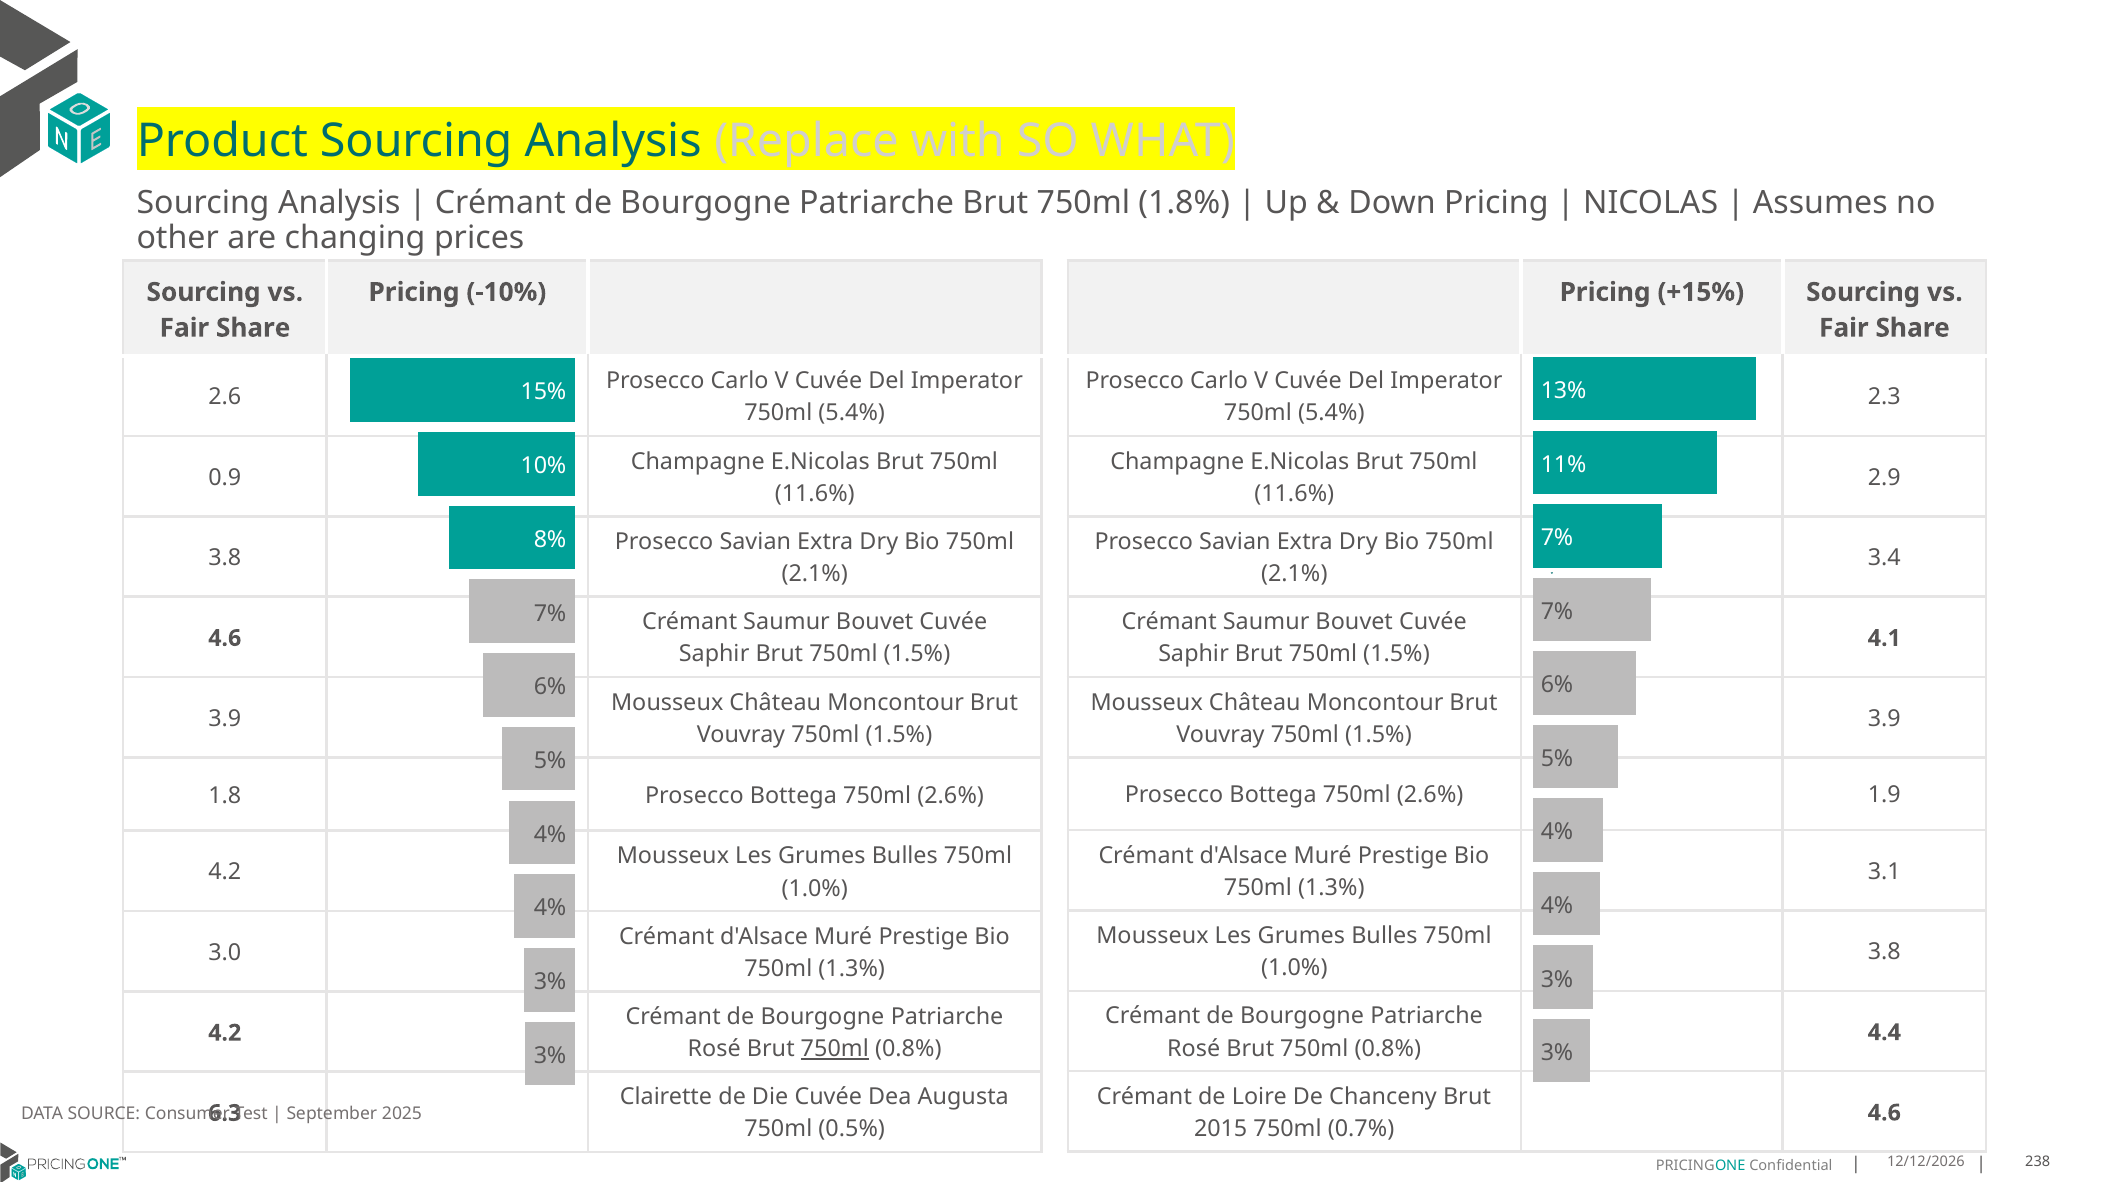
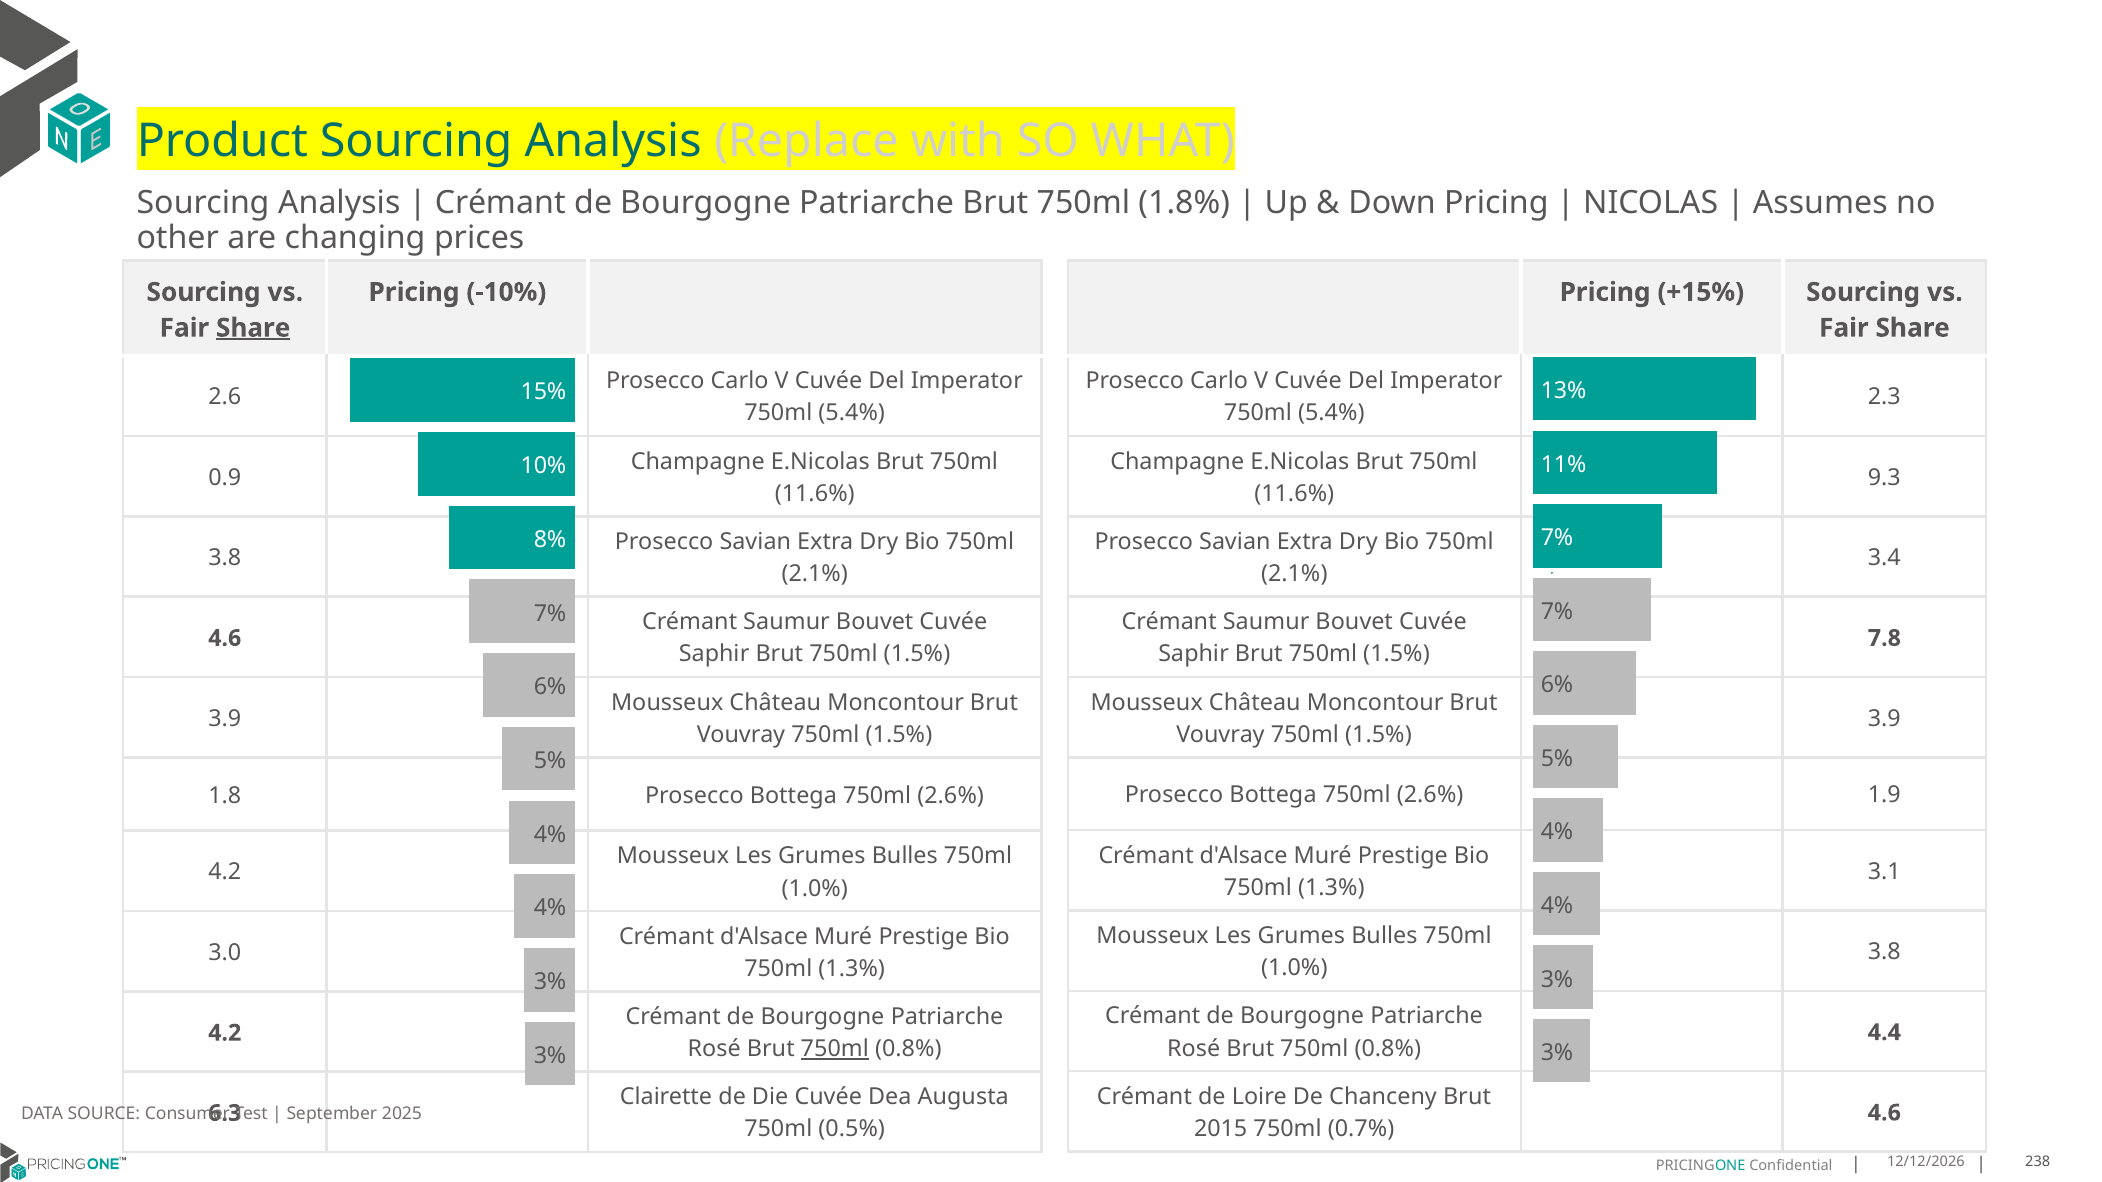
Share at (253, 328) underline: none -> present
2.9: 2.9 -> 9.3
4.1: 4.1 -> 7.8
